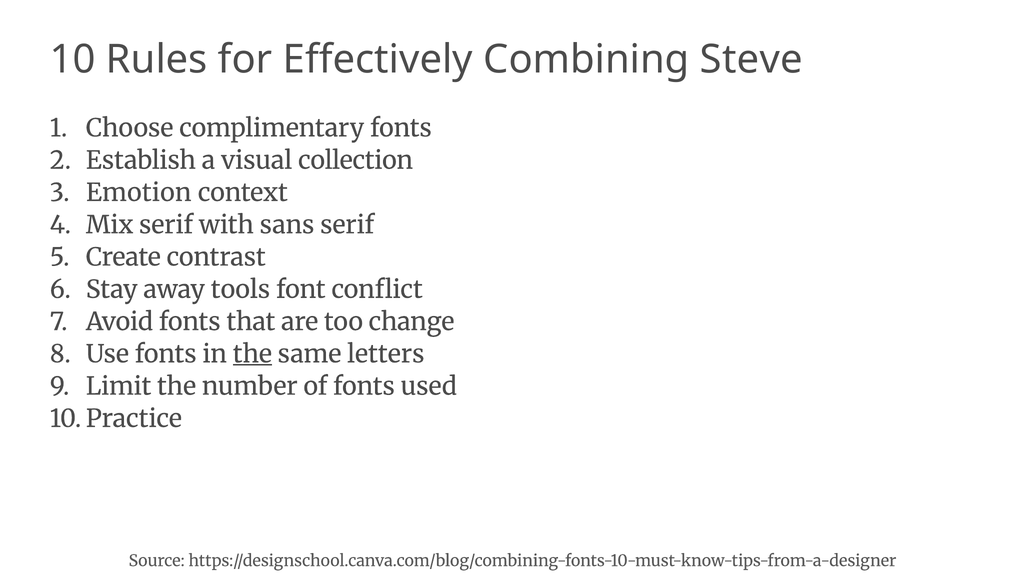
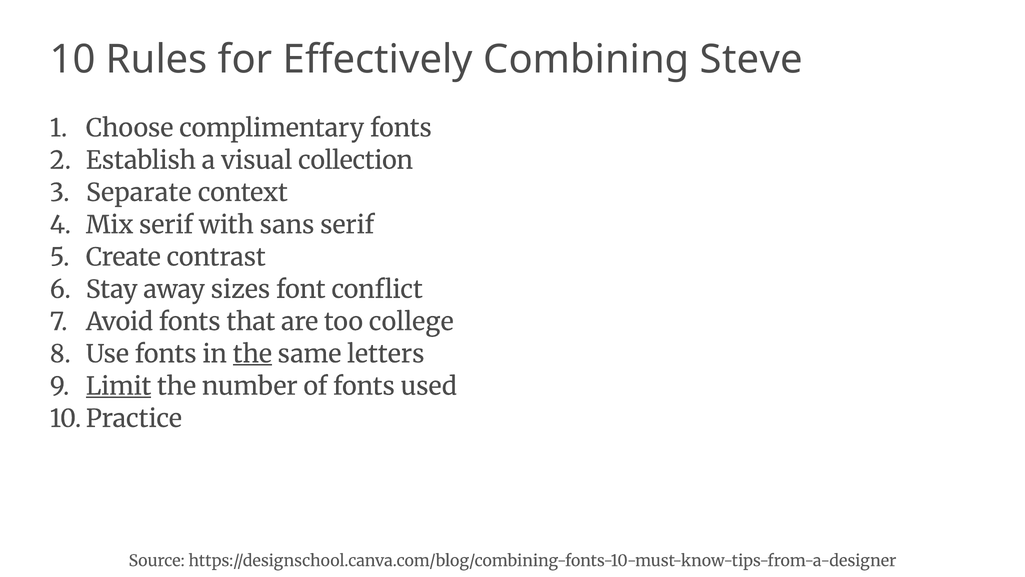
Emotion: Emotion -> Separate
tools: tools -> sizes
change: change -> college
Limit underline: none -> present
